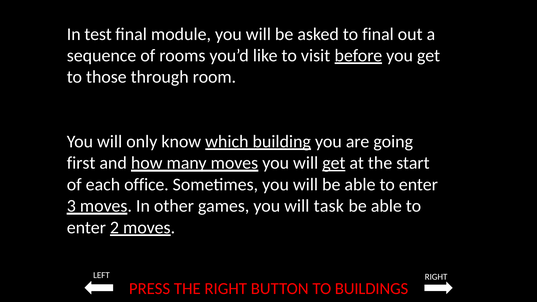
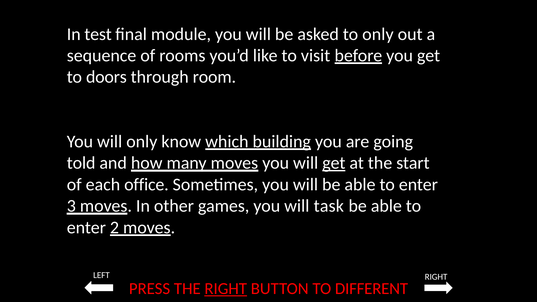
to final: final -> only
those: those -> doors
first: first -> told
RIGHT at (226, 289) underline: none -> present
BUILDINGS: BUILDINGS -> DIFFERENT
